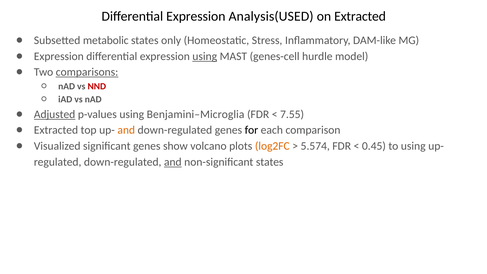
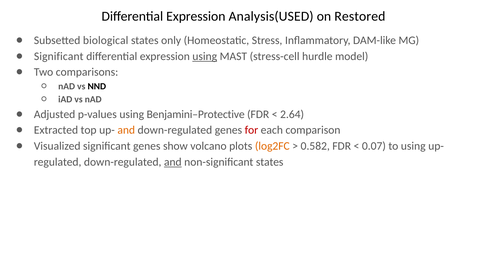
on Extracted: Extracted -> Restored
metabolic: metabolic -> biological
Expression at (59, 56): Expression -> Significant
genes-cell: genes-cell -> stress-cell
comparisons underline: present -> none
NND colour: red -> black
Adjusted underline: present -> none
Benjamini–Microglia: Benjamini–Microglia -> Benjamini–Protective
7.55: 7.55 -> 2.64
for colour: black -> red
5.574: 5.574 -> 0.582
0.45: 0.45 -> 0.07
